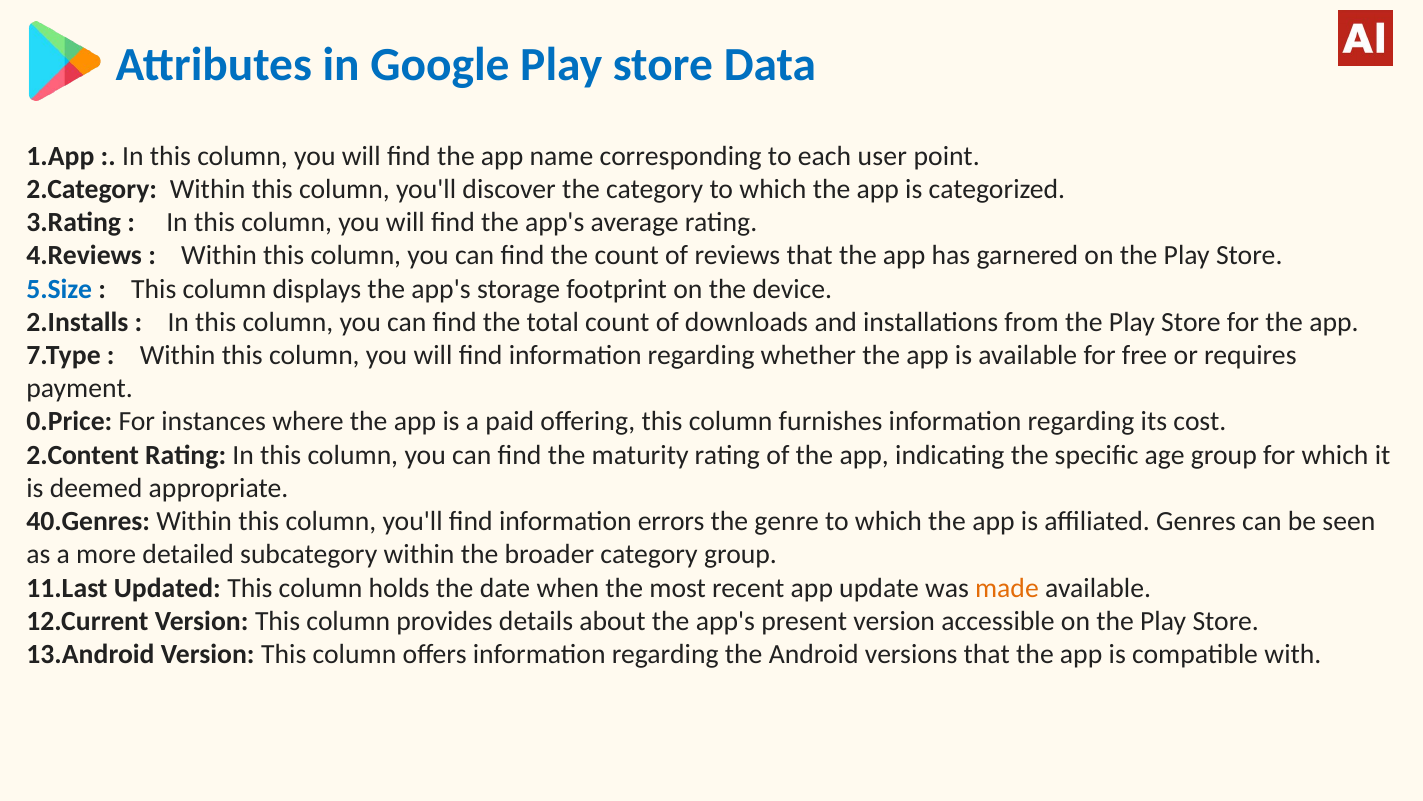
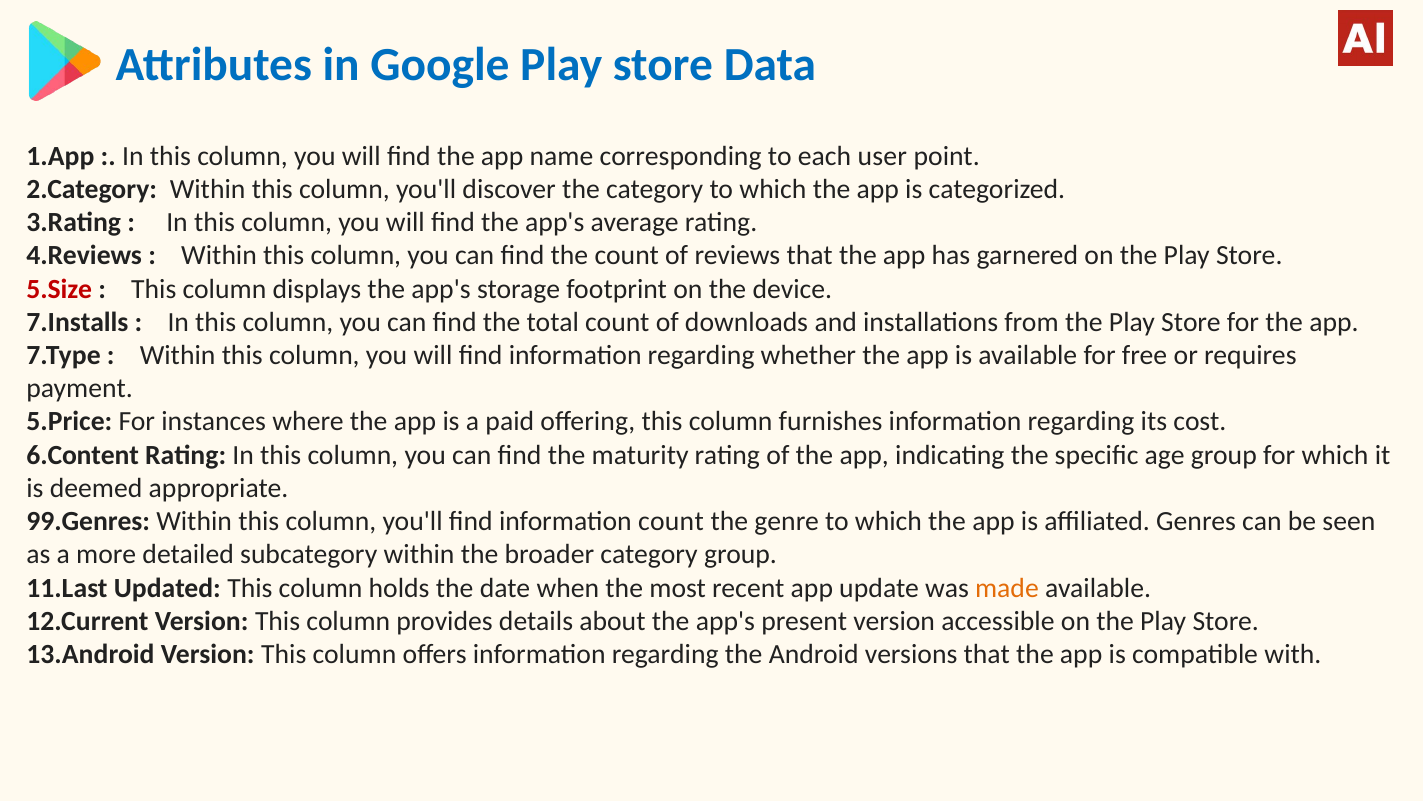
5.Size colour: blue -> red
2.Installs: 2.Installs -> 7.Installs
0.Price: 0.Price -> 5.Price
2.Content: 2.Content -> 6.Content
40.Genres: 40.Genres -> 99.Genres
information errors: errors -> count
